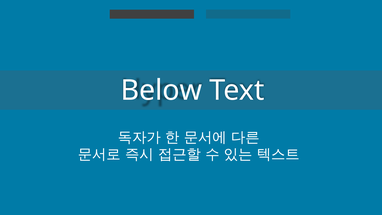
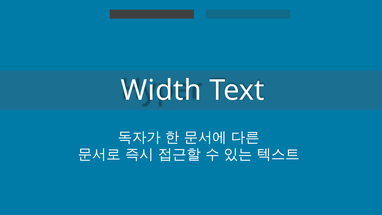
Below: Below -> Width
